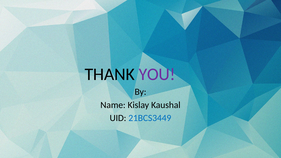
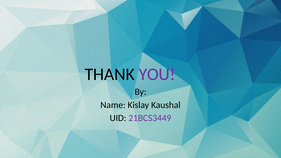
21BCS3449 colour: blue -> purple
